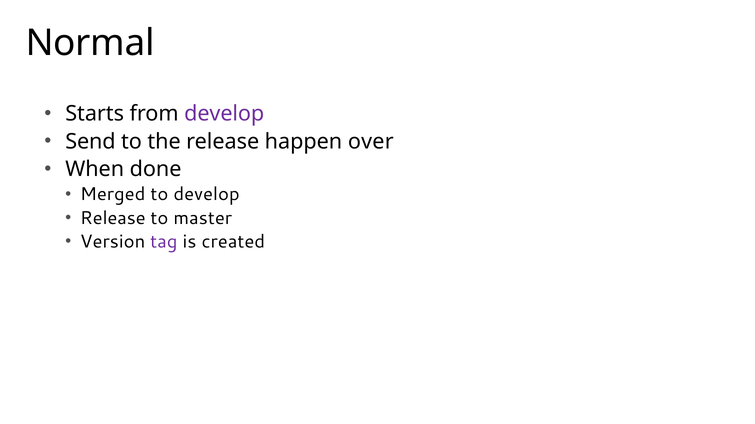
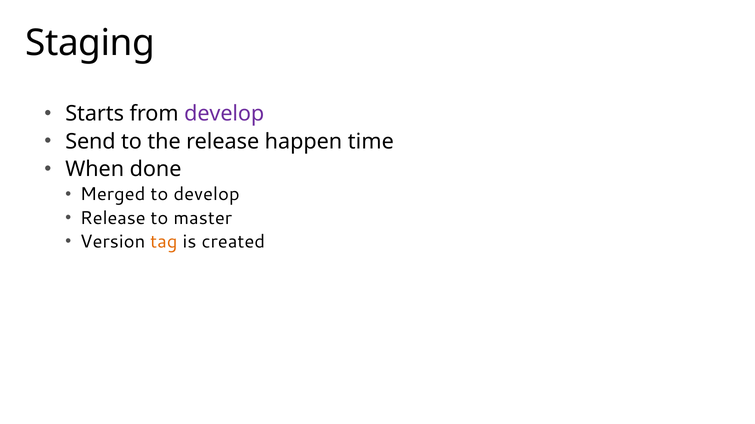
Normal: Normal -> Staging
over: over -> time
tag colour: purple -> orange
